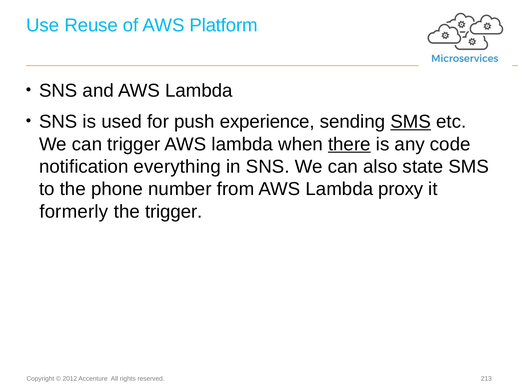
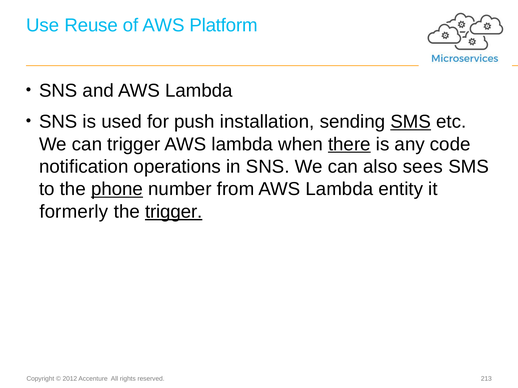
experience: experience -> installation
everything: everything -> operations
state: state -> sees
phone underline: none -> present
proxy: proxy -> entity
trigger at (174, 212) underline: none -> present
